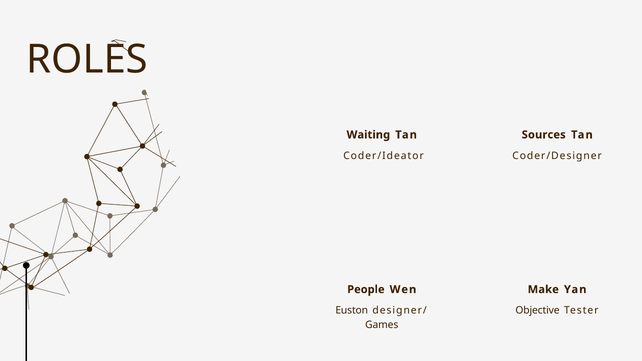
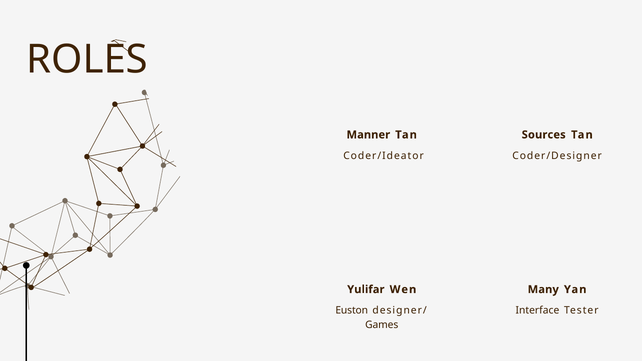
Waiting: Waiting -> Manner
People: People -> Yulifar
Make: Make -> Many
Objective: Objective -> Interface
